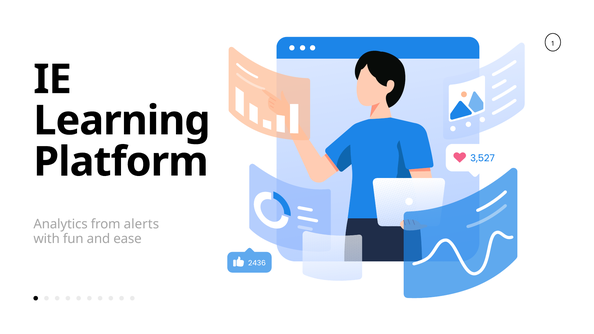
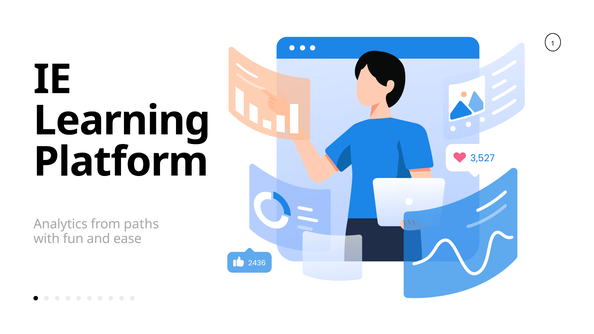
alerts: alerts -> paths
